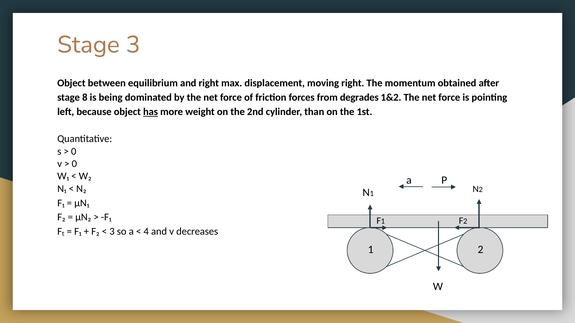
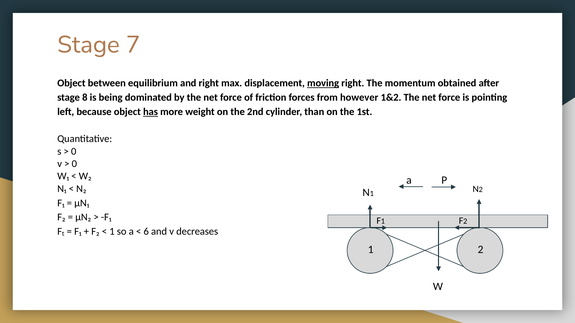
Stage 3: 3 -> 7
moving underline: none -> present
degrades: degrades -> however
3 at (112, 232): 3 -> 1
4: 4 -> 6
